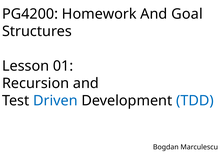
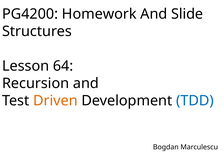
Goal: Goal -> Slide
01: 01 -> 64
Driven colour: blue -> orange
